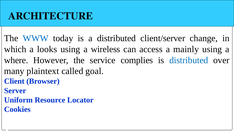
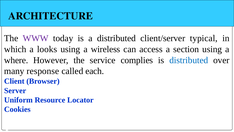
WWW colour: blue -> purple
change: change -> typical
mainly: mainly -> section
plaintext: plaintext -> response
goal: goal -> each
